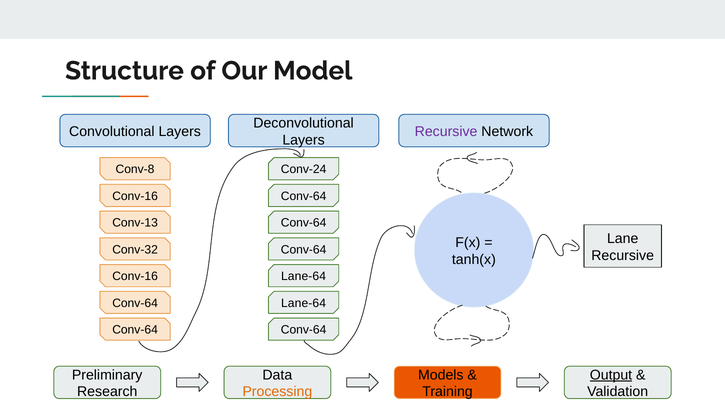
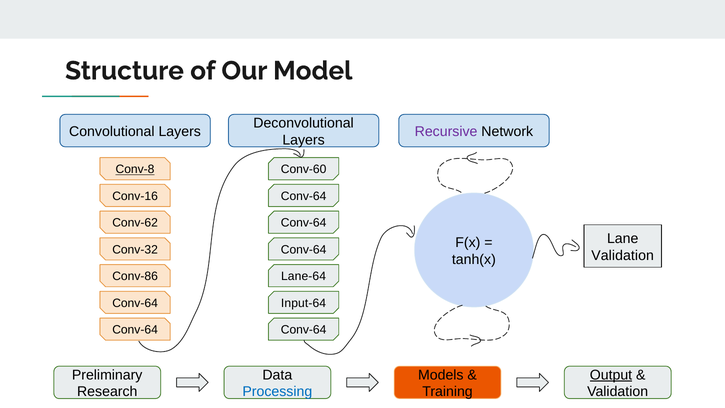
Conv-8 underline: none -> present
Conv-24: Conv-24 -> Conv-60
Conv-13: Conv-13 -> Conv-62
Recursive at (623, 255): Recursive -> Validation
Conv-16 at (135, 276): Conv-16 -> Conv-86
Lane-64 at (304, 303): Lane-64 -> Input-64
Processing colour: orange -> blue
